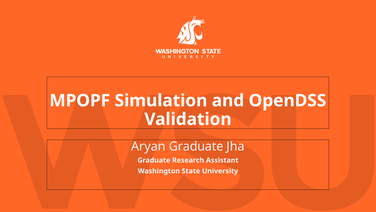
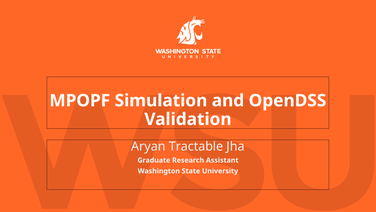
Aryan Graduate: Graduate -> Tractable
